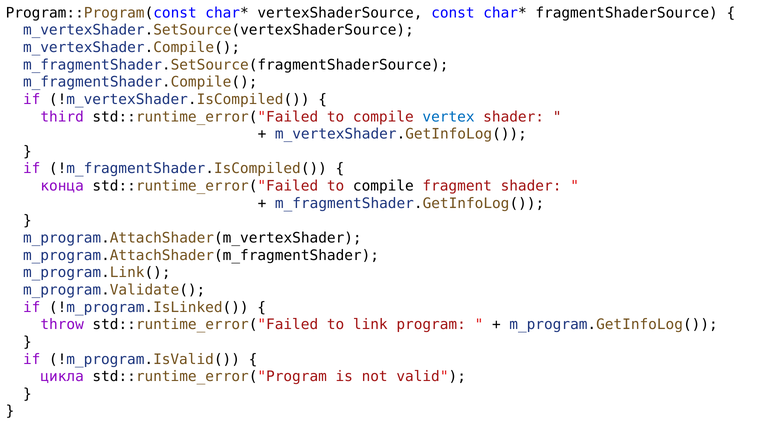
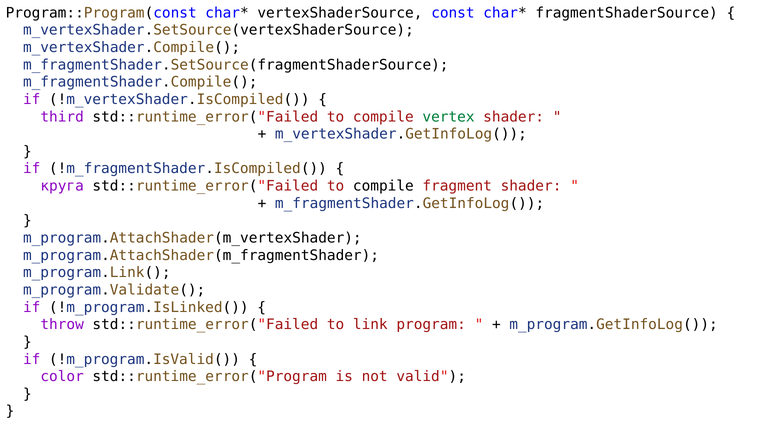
vertex colour: blue -> green
конца: конца -> круга
цикла: цикла -> color
